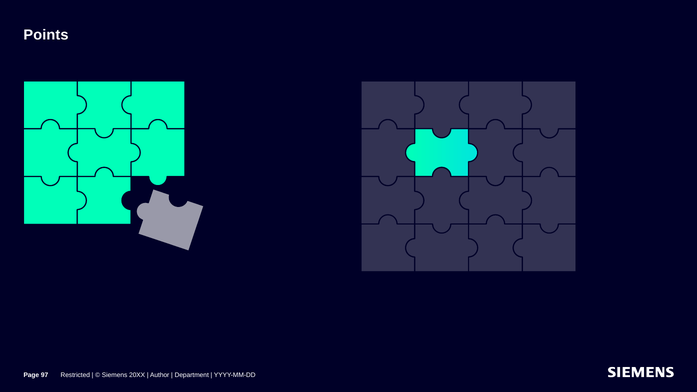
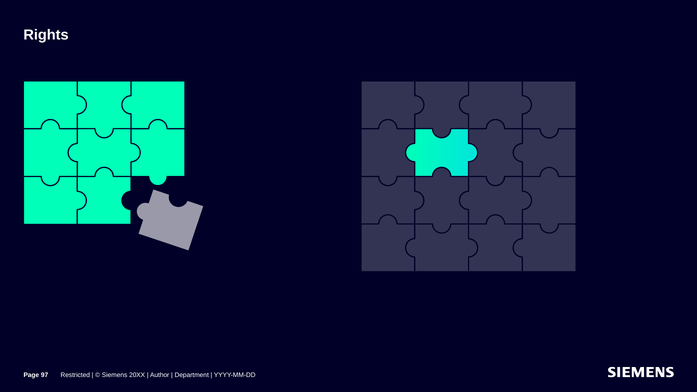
Points: Points -> Rights
